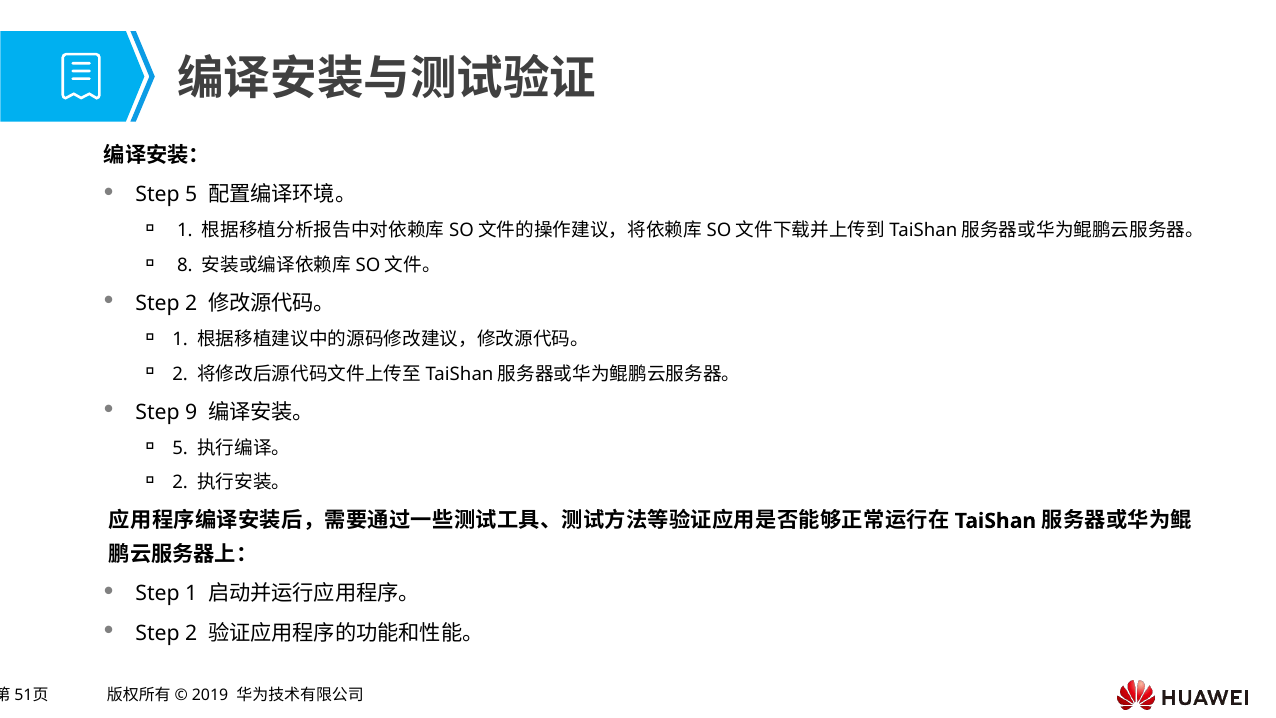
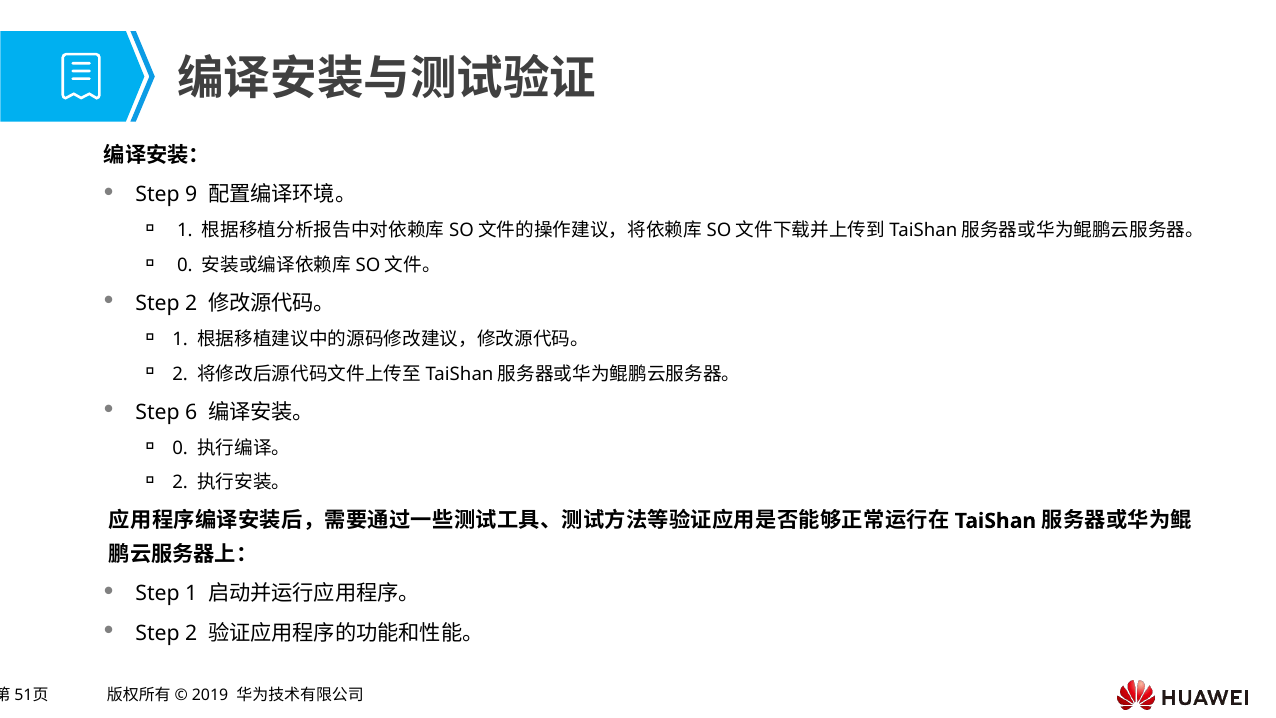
Step 5: 5 -> 9
8 at (185, 265): 8 -> 0
9: 9 -> 6
5 at (180, 448): 5 -> 0
